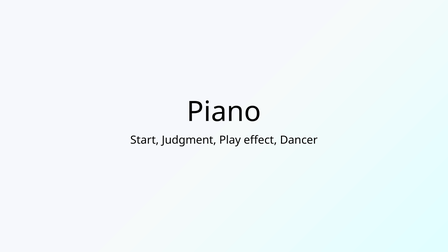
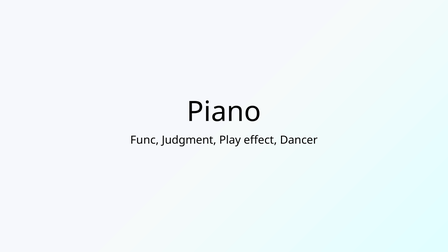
Start: Start -> Func
